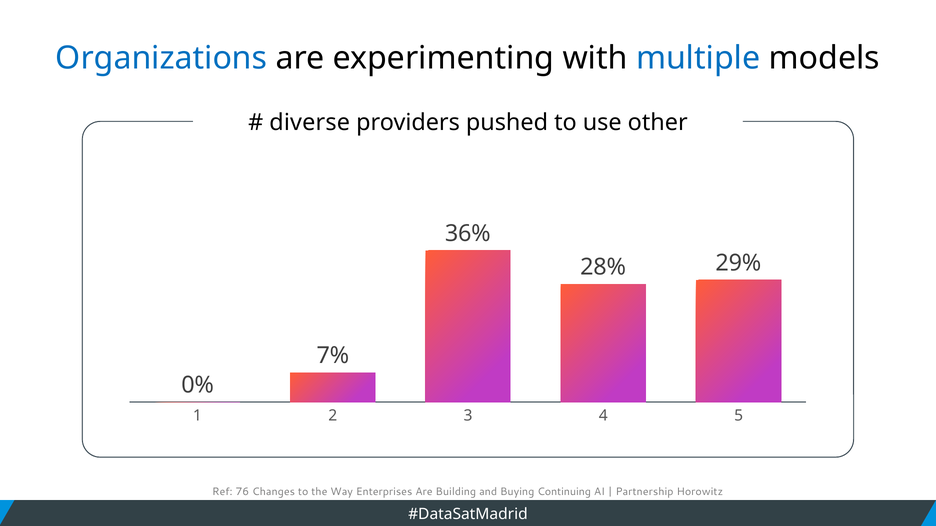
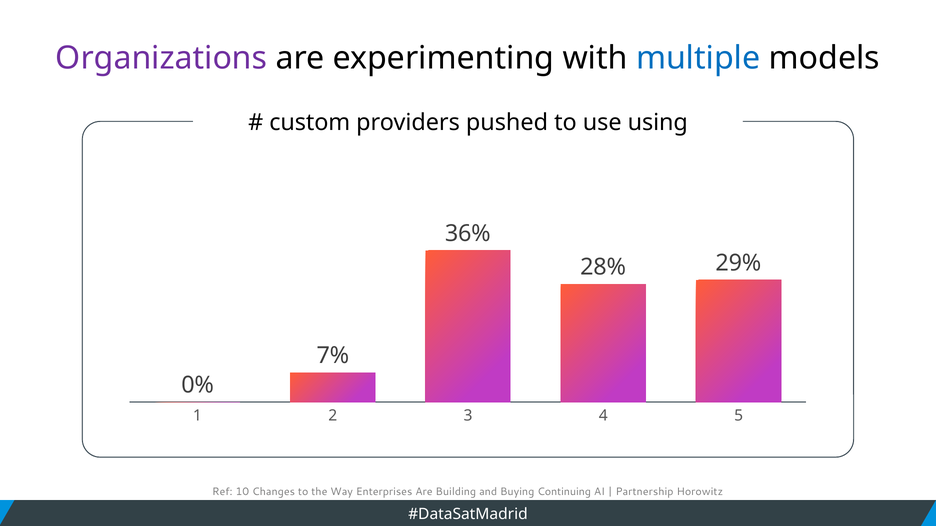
Organizations colour: blue -> purple
diverse: diverse -> custom
other: other -> using
76: 76 -> 10
